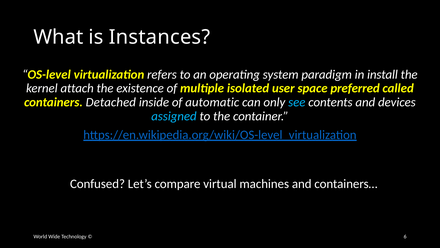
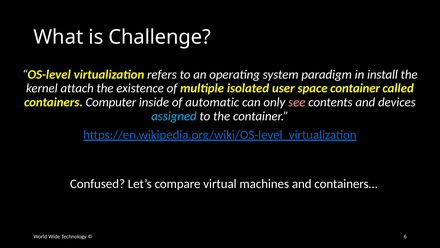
Instances: Instances -> Challenge
space preferred: preferred -> container
Detached: Detached -> Computer
see colour: light blue -> pink
